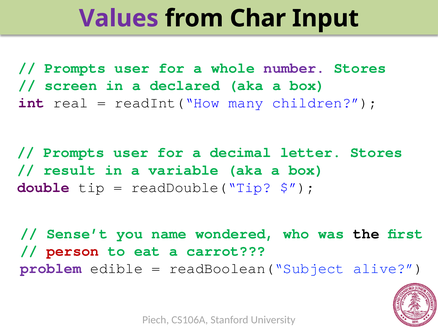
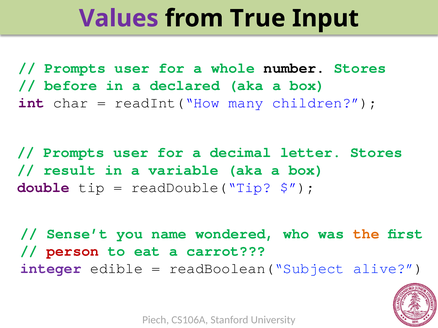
Char: Char -> True
number colour: purple -> black
screen: screen -> before
real: real -> char
the colour: black -> orange
problem: problem -> integer
